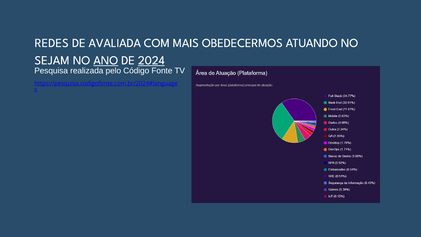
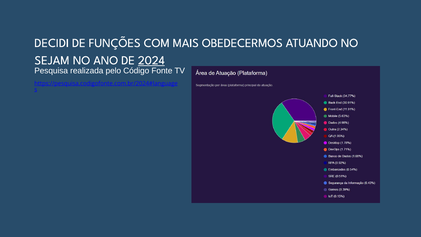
REDES: REDES -> DECIDI
AVALIADA: AVALIADA -> FUNÇÕES
ANO underline: present -> none
